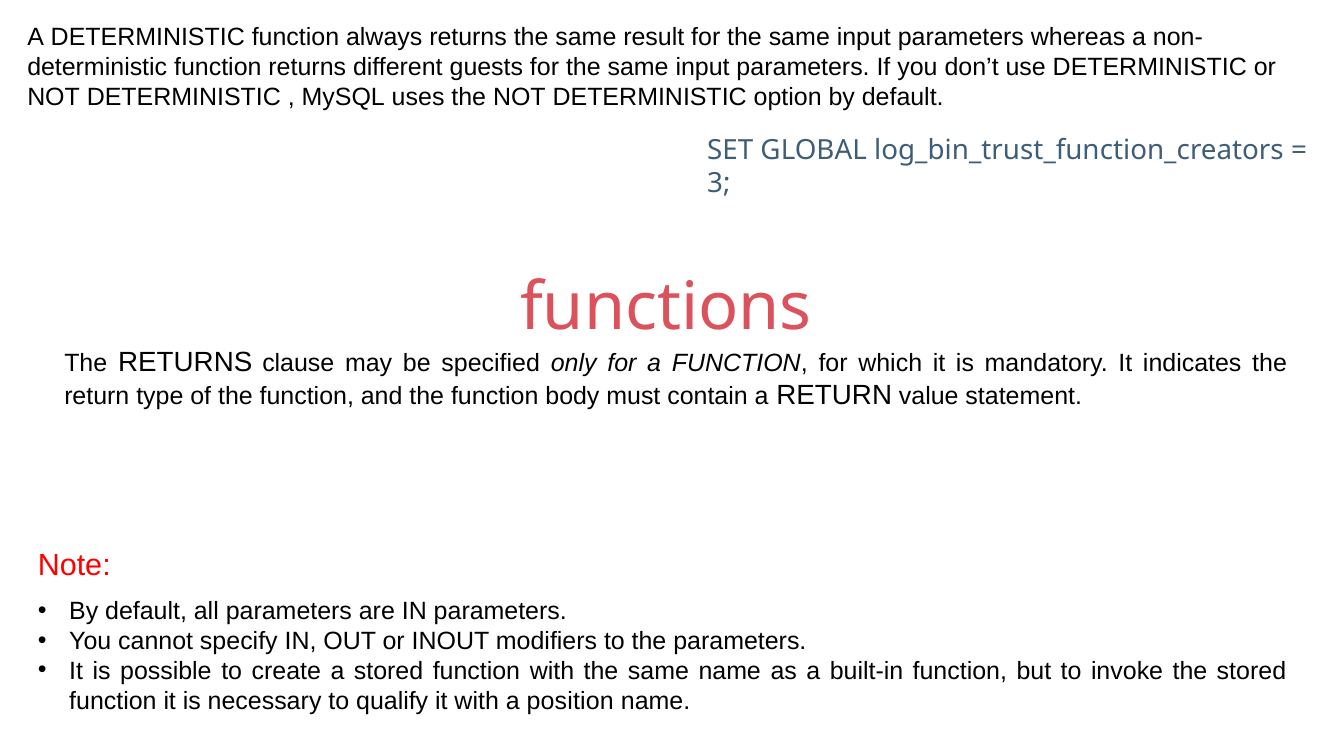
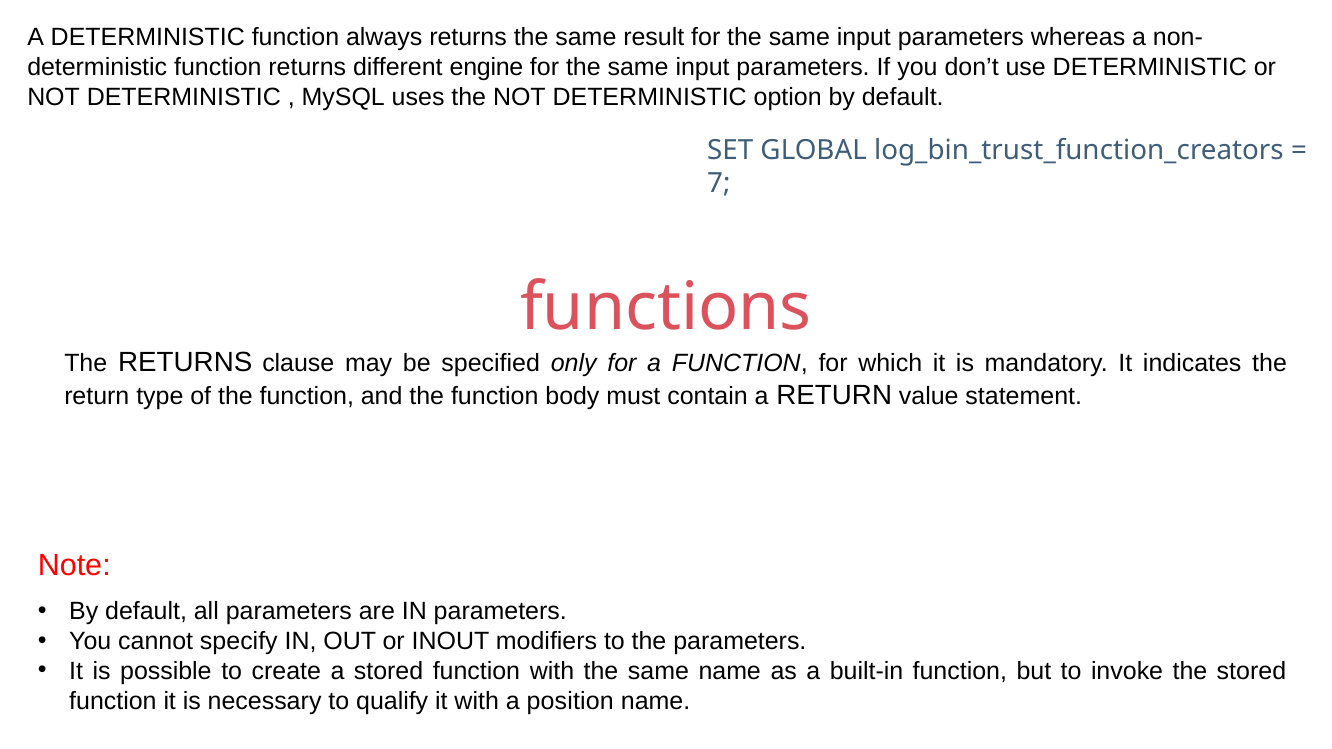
guests: guests -> engine
3: 3 -> 7
